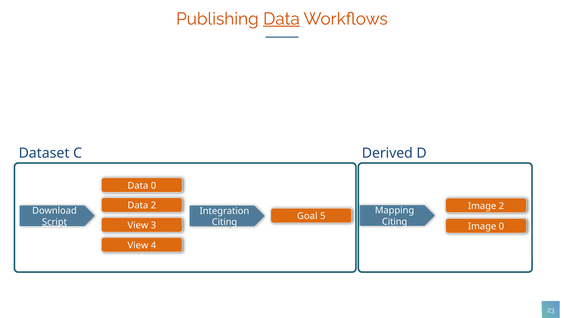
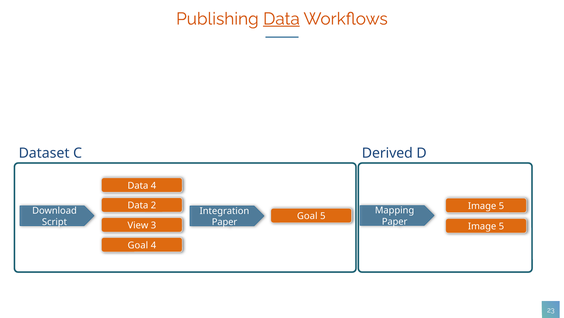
Data 0: 0 -> 4
2 at (501, 206): 2 -> 5
Citing at (395, 221): Citing -> Paper
Script underline: present -> none
Citing at (225, 222): Citing -> Paper
0 at (501, 226): 0 -> 5
View at (138, 245): View -> Goal
